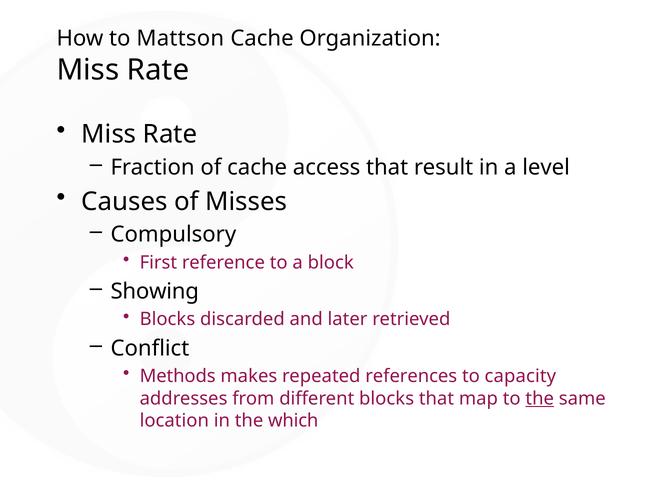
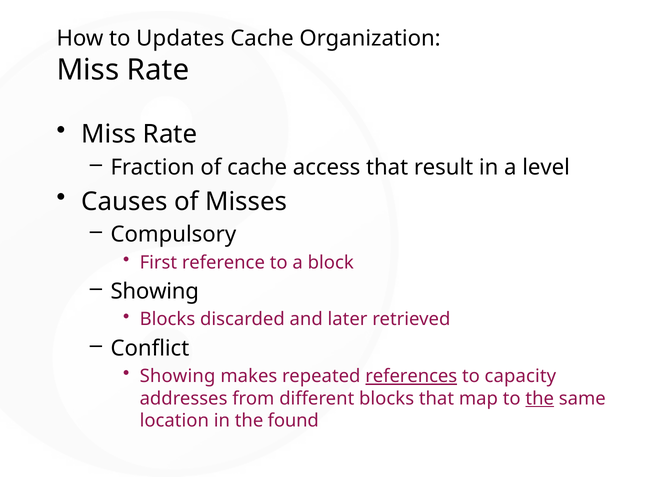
Mattson: Mattson -> Updates
Methods at (178, 376): Methods -> Showing
references underline: none -> present
which: which -> found
